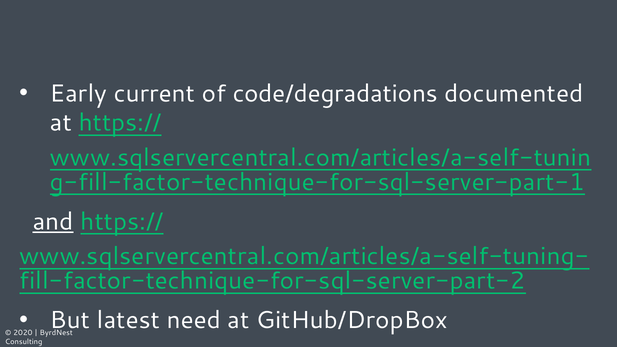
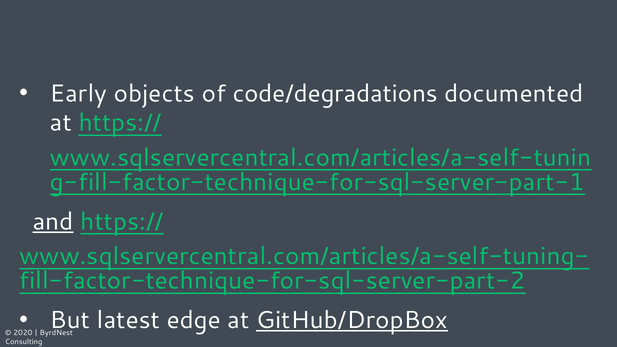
current: current -> objects
need: need -> edge
GitHub/DropBox underline: none -> present
